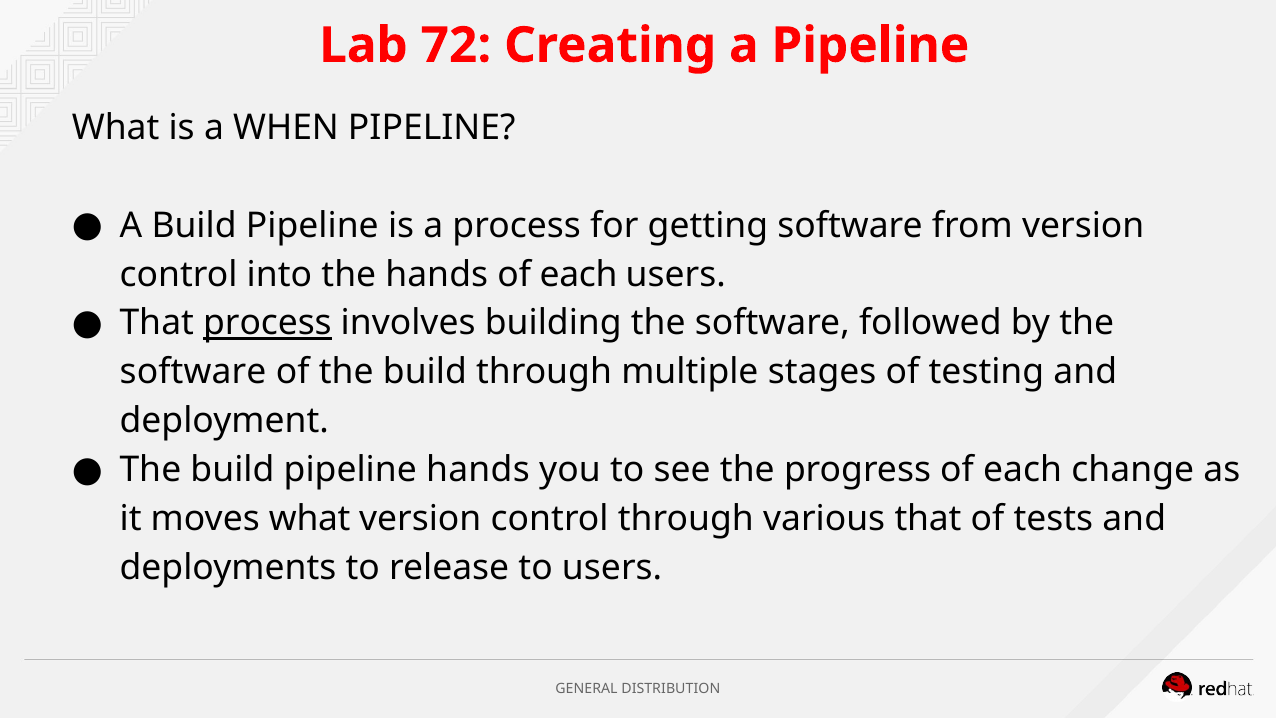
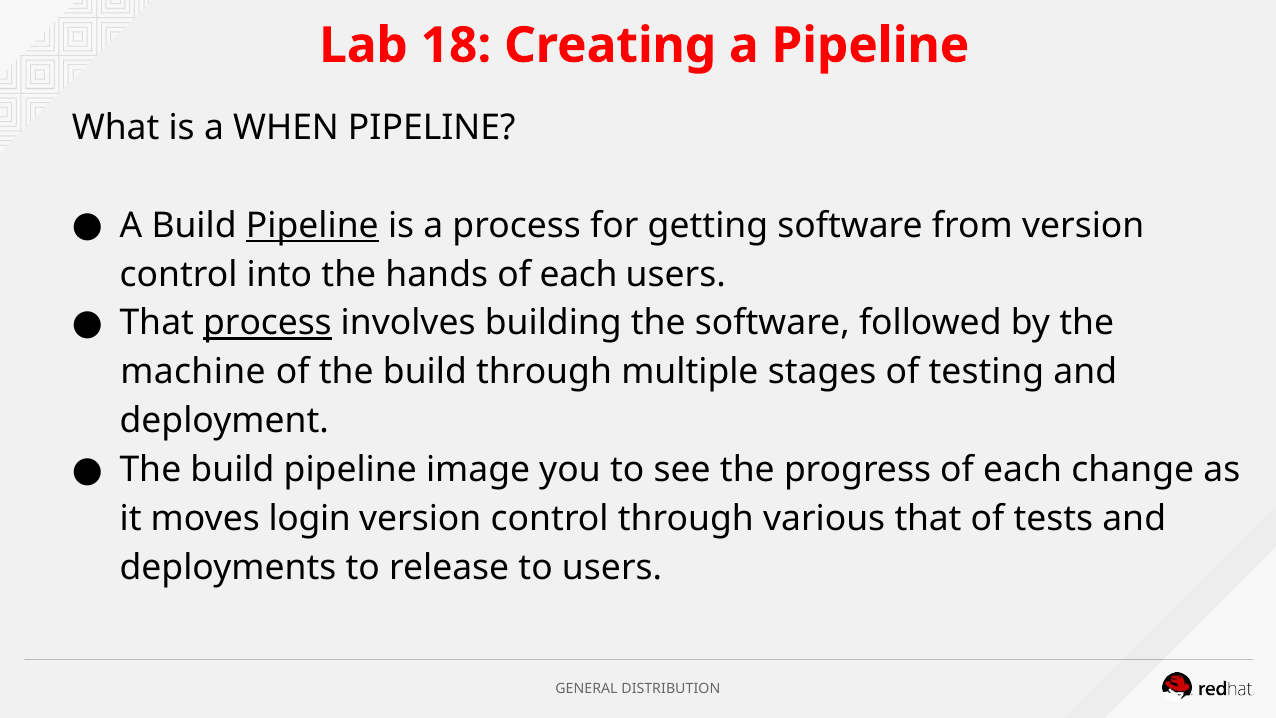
72: 72 -> 18
Pipeline at (312, 225) underline: none -> present
software at (193, 372): software -> machine
pipeline hands: hands -> image
moves what: what -> login
